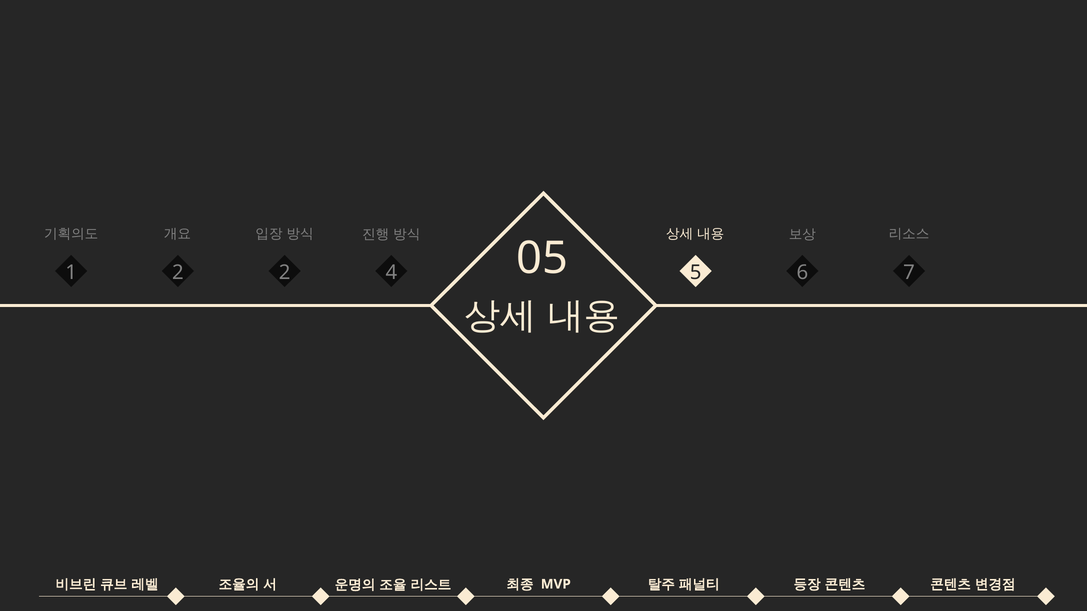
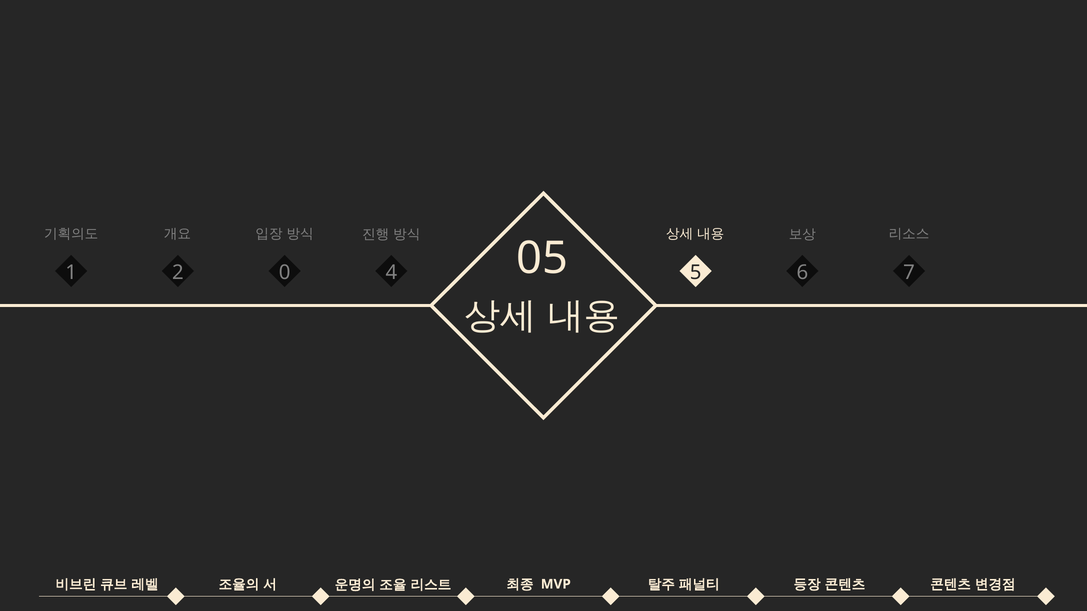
2 2: 2 -> 0
